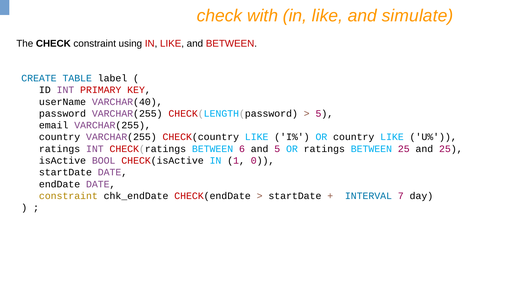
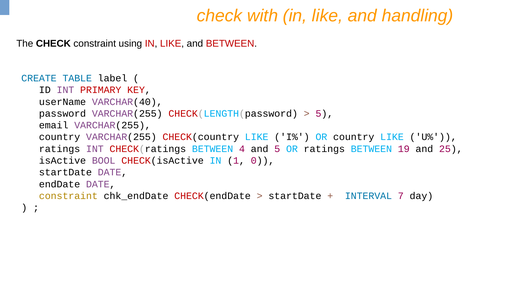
simulate: simulate -> handling
6: 6 -> 4
BETWEEN 25: 25 -> 19
